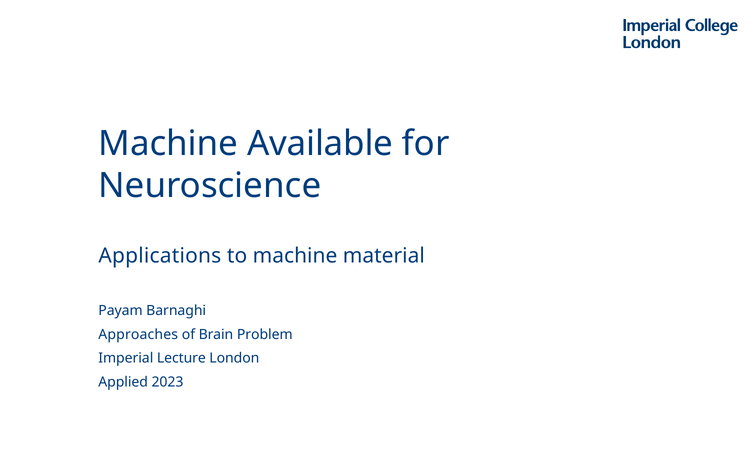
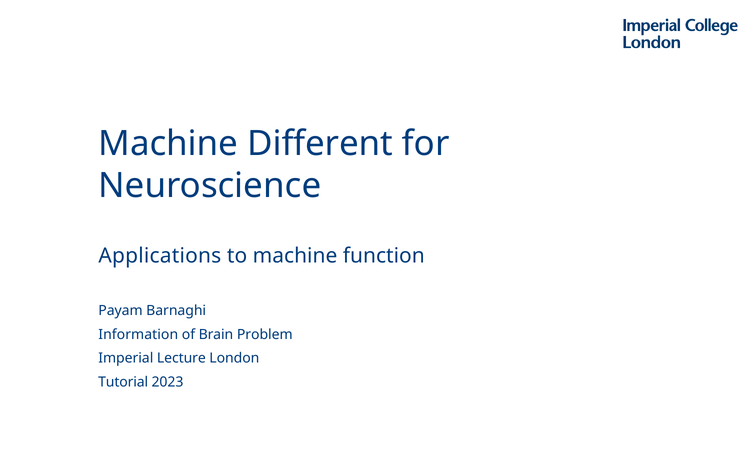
Available: Available -> Different
material: material -> function
Approaches: Approaches -> Information
Applied: Applied -> Tutorial
